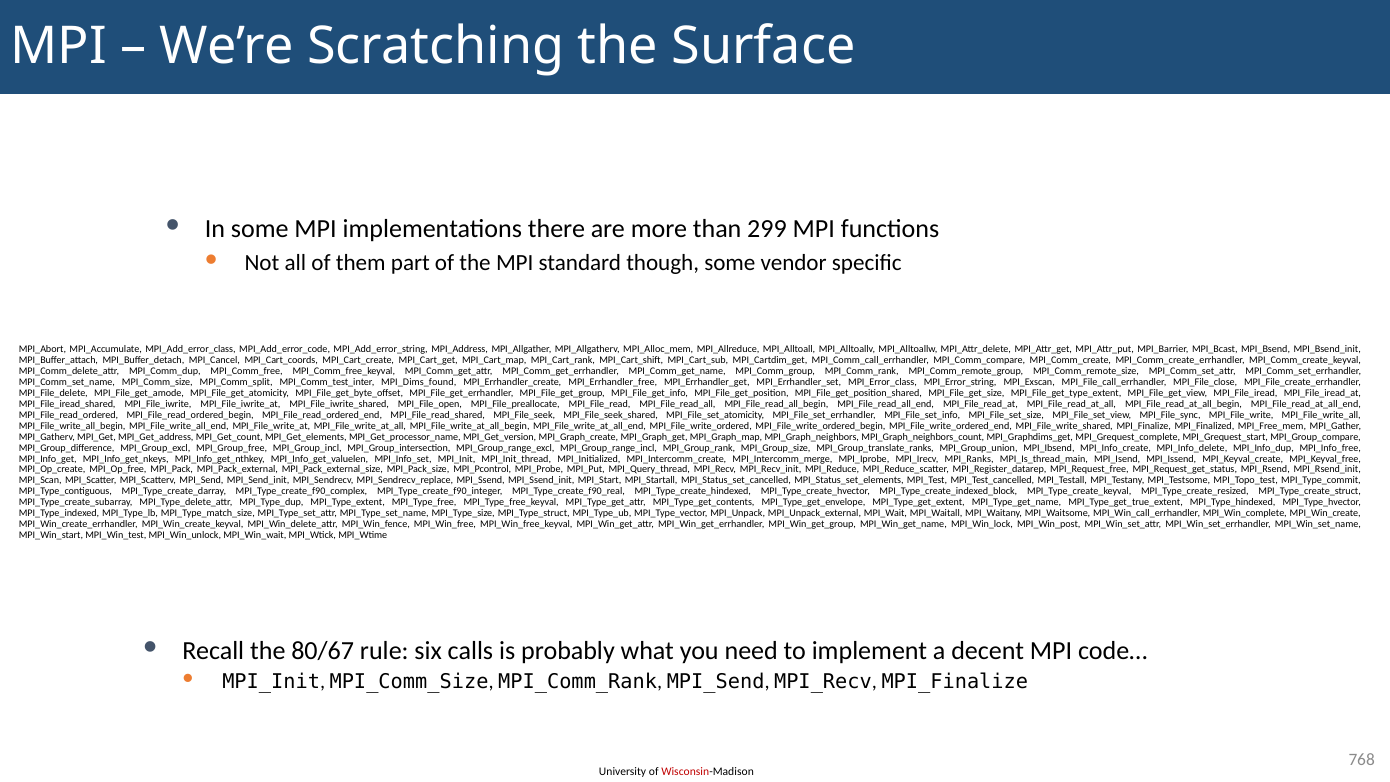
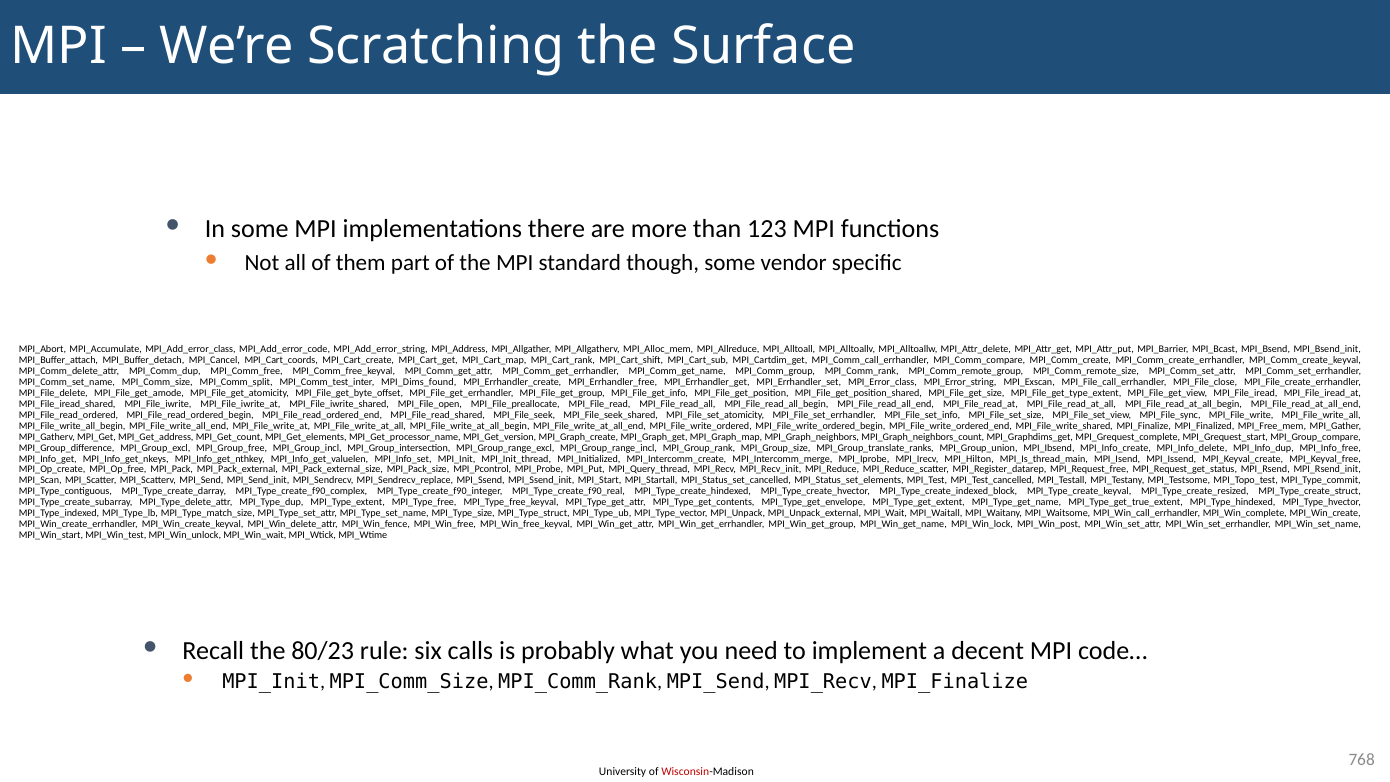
299: 299 -> 123
MPI_Ranks: MPI_Ranks -> MPI_Hilton
80/67: 80/67 -> 80/23
